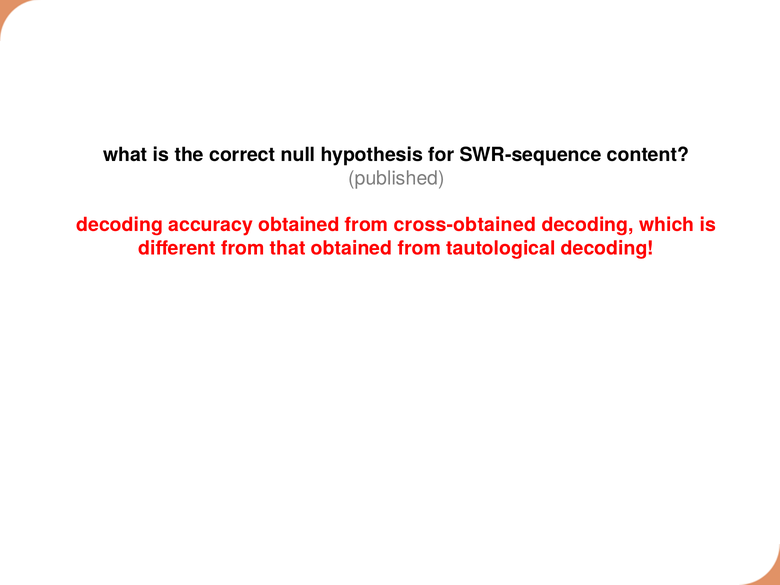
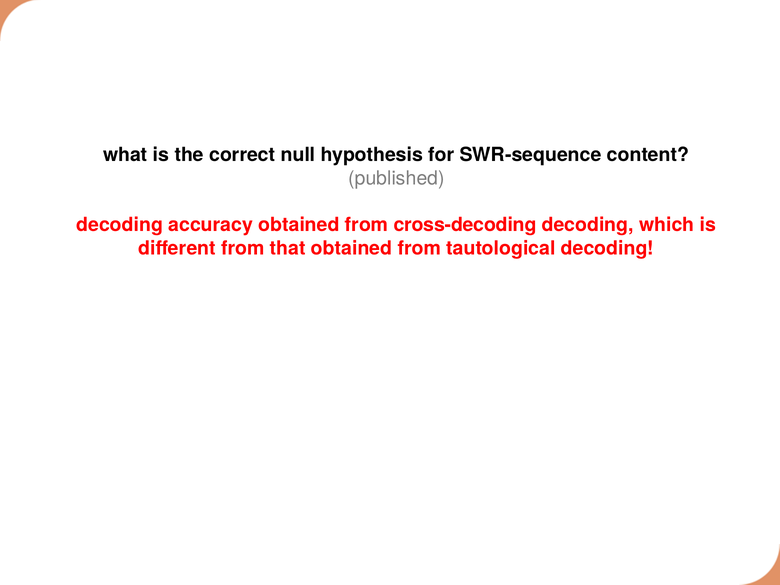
cross-obtained: cross-obtained -> cross-decoding
